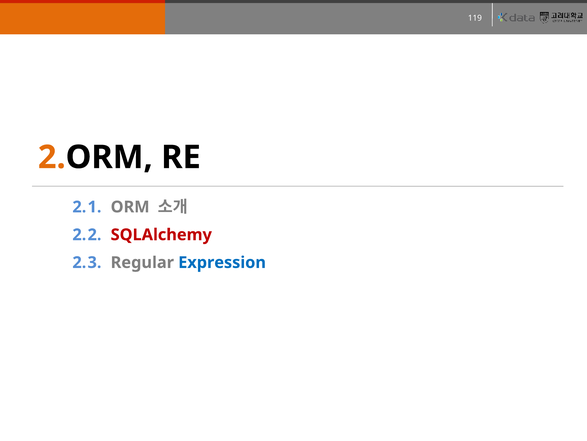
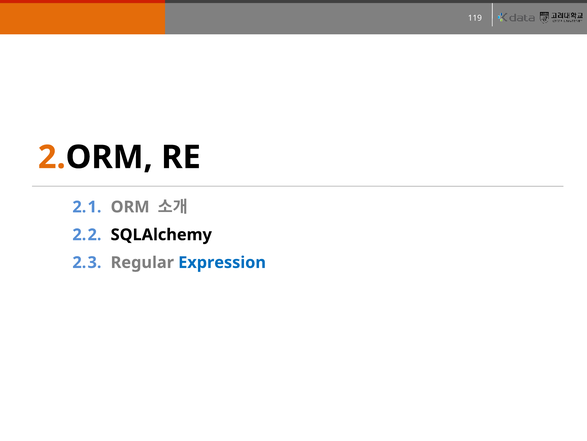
SQLAlchemy colour: red -> black
